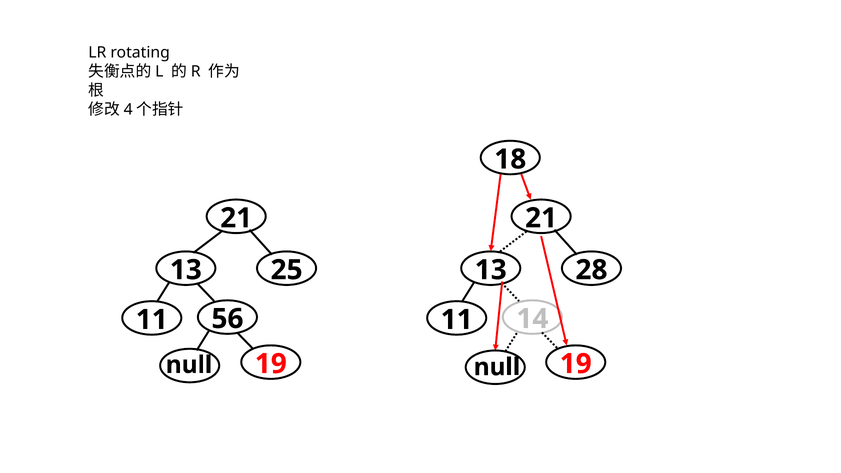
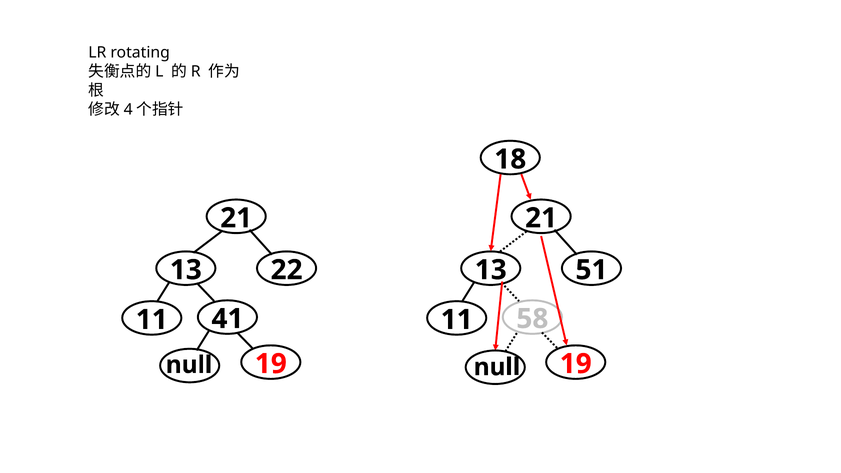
25: 25 -> 22
28: 28 -> 51
56: 56 -> 41
14: 14 -> 58
